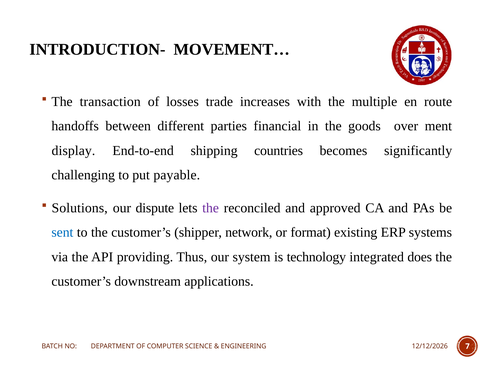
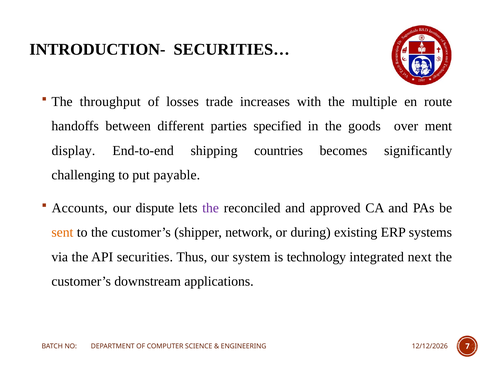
MOVEMENT…: MOVEMENT… -> SECURITIES…
transaction: transaction -> throughput
financial: financial -> specified
Solutions: Solutions -> Accounts
sent colour: blue -> orange
format: format -> during
providing: providing -> securities
does: does -> next
